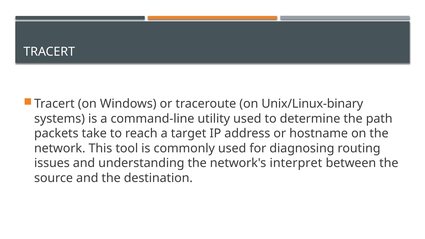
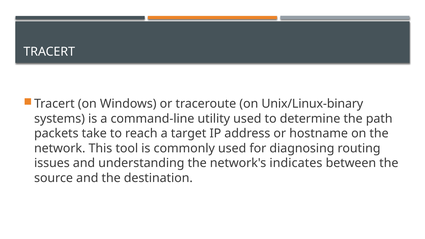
interpret: interpret -> indicates
